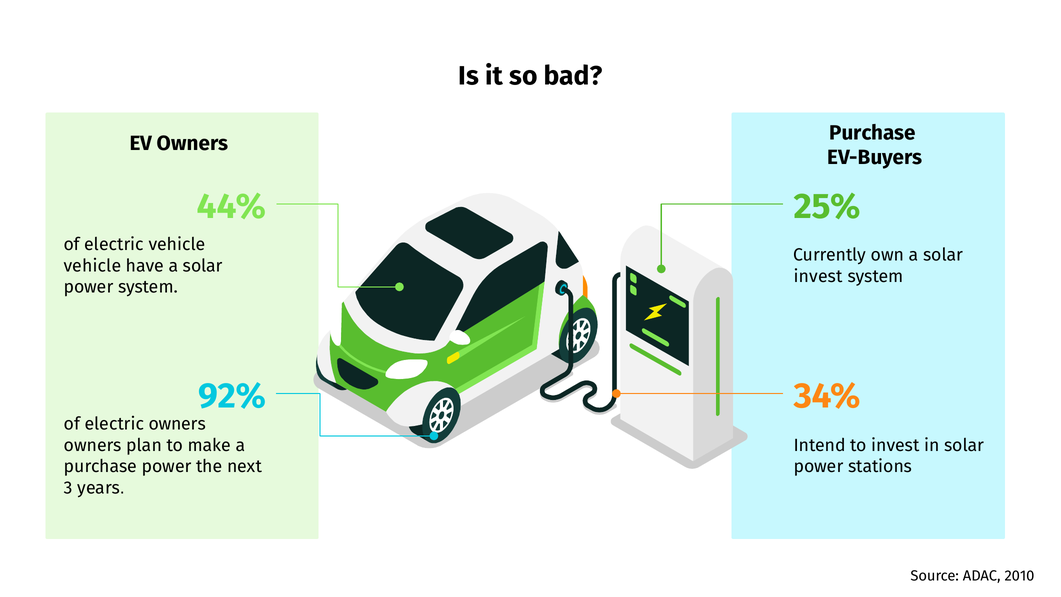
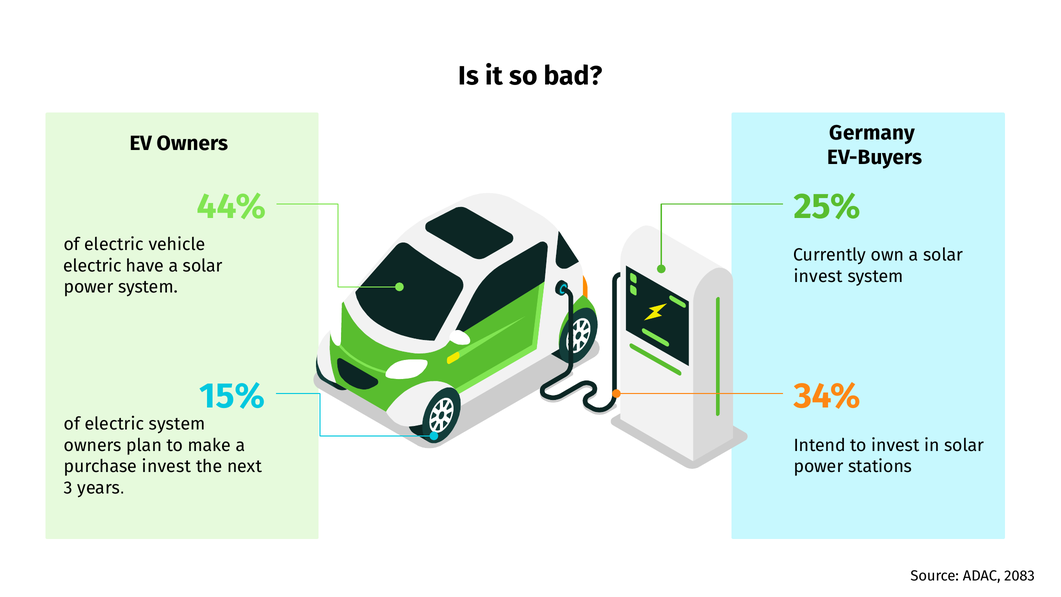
Purchase at (872, 133): Purchase -> Germany
vehicle at (92, 266): vehicle -> electric
92%: 92% -> 15%
electric owners: owners -> system
purchase power: power -> invest
2010: 2010 -> 2083
